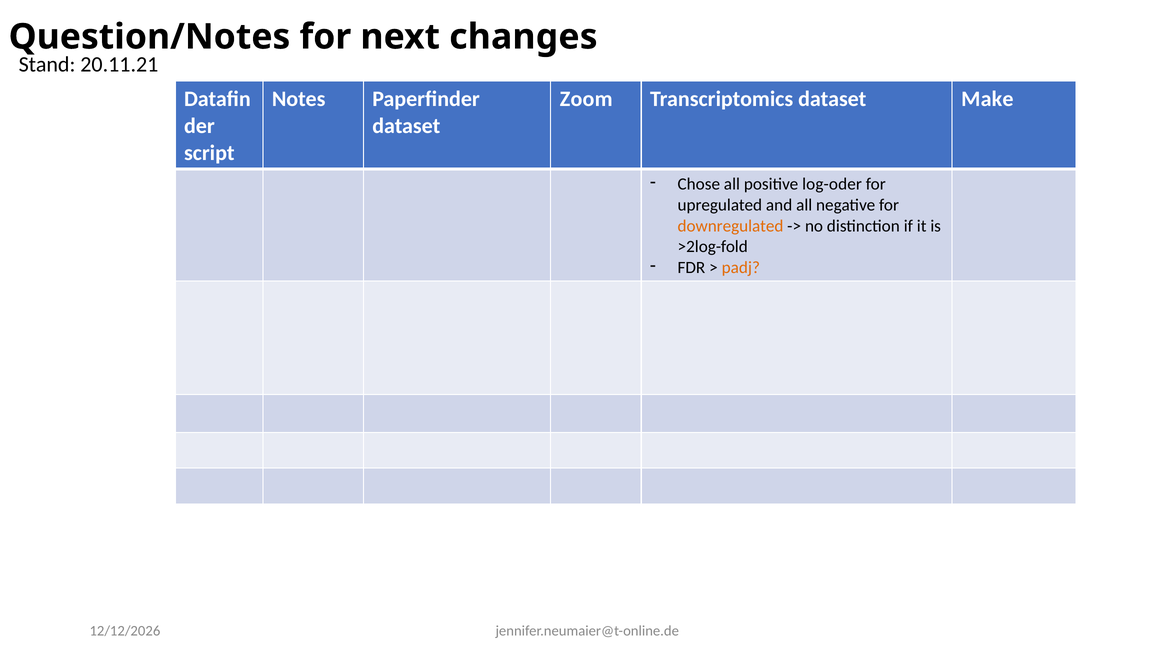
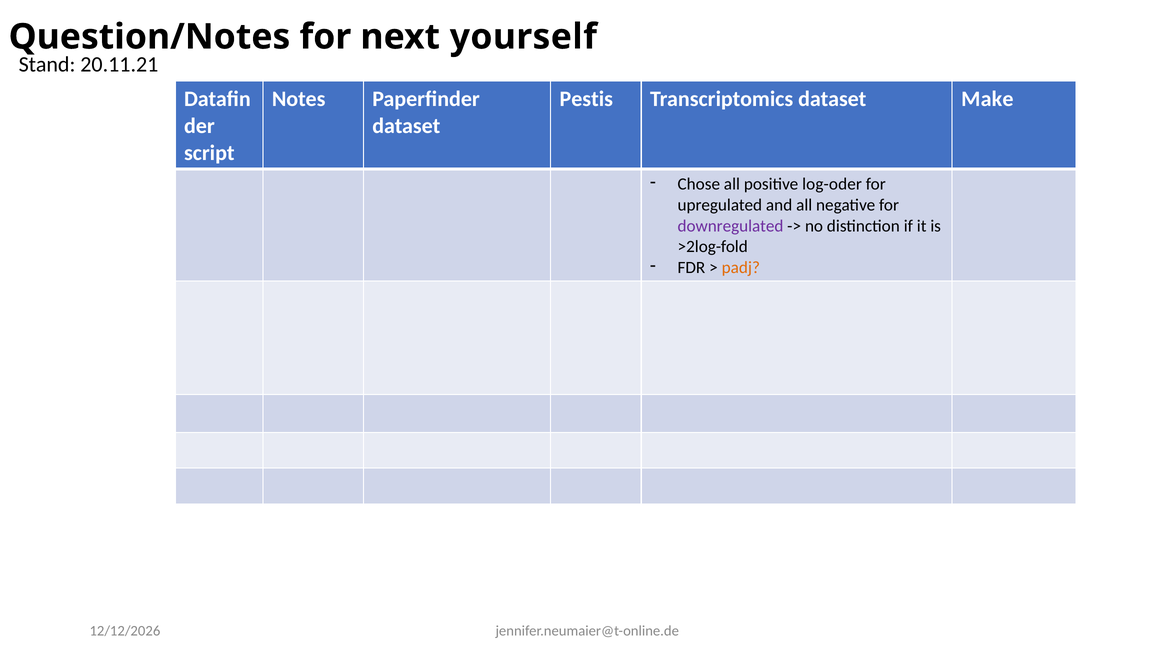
changes: changes -> yourself
Zoom: Zoom -> Pestis
downregulated colour: orange -> purple
